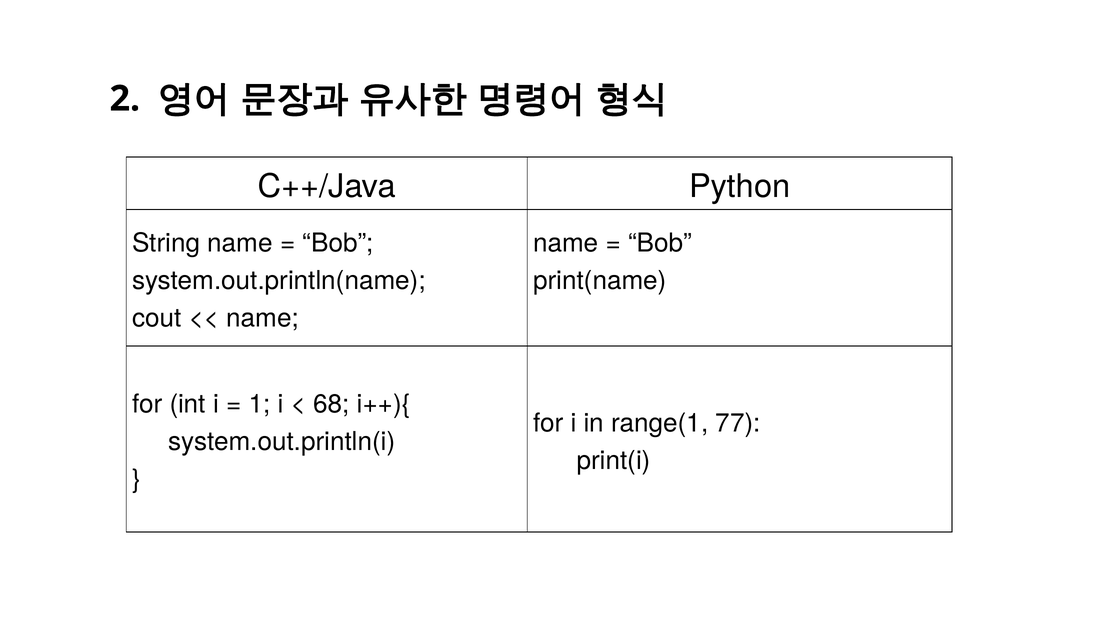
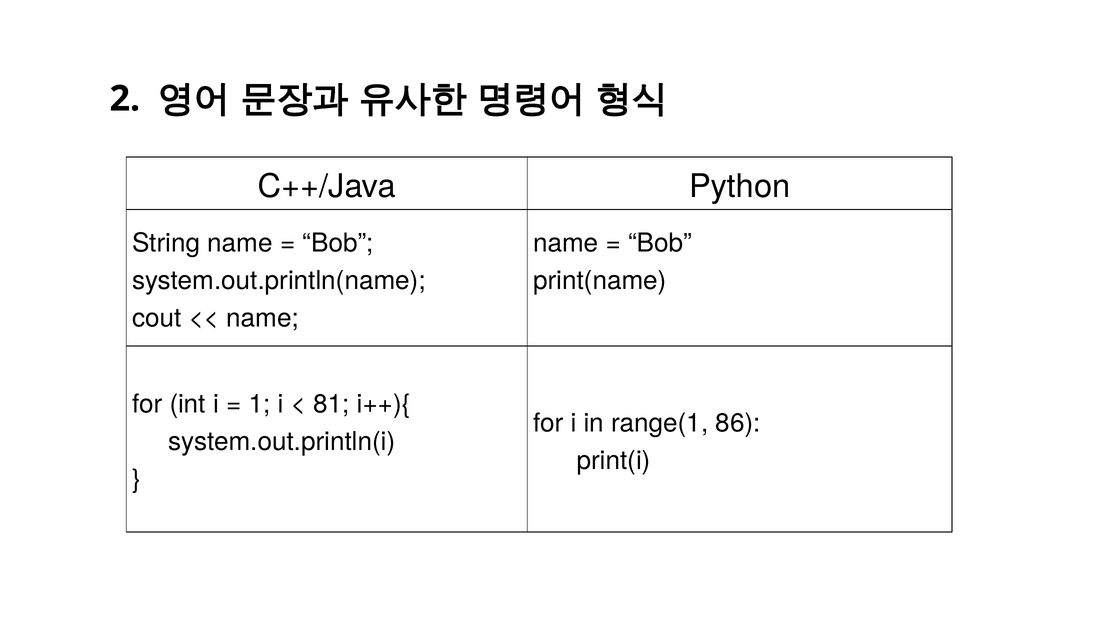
68: 68 -> 81
77: 77 -> 86
